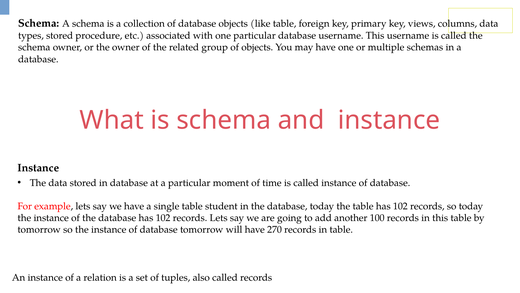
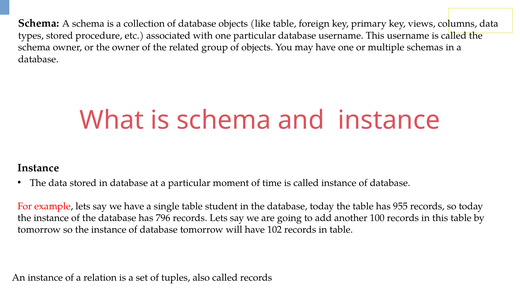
table has 102: 102 -> 955
database has 102: 102 -> 796
270: 270 -> 102
